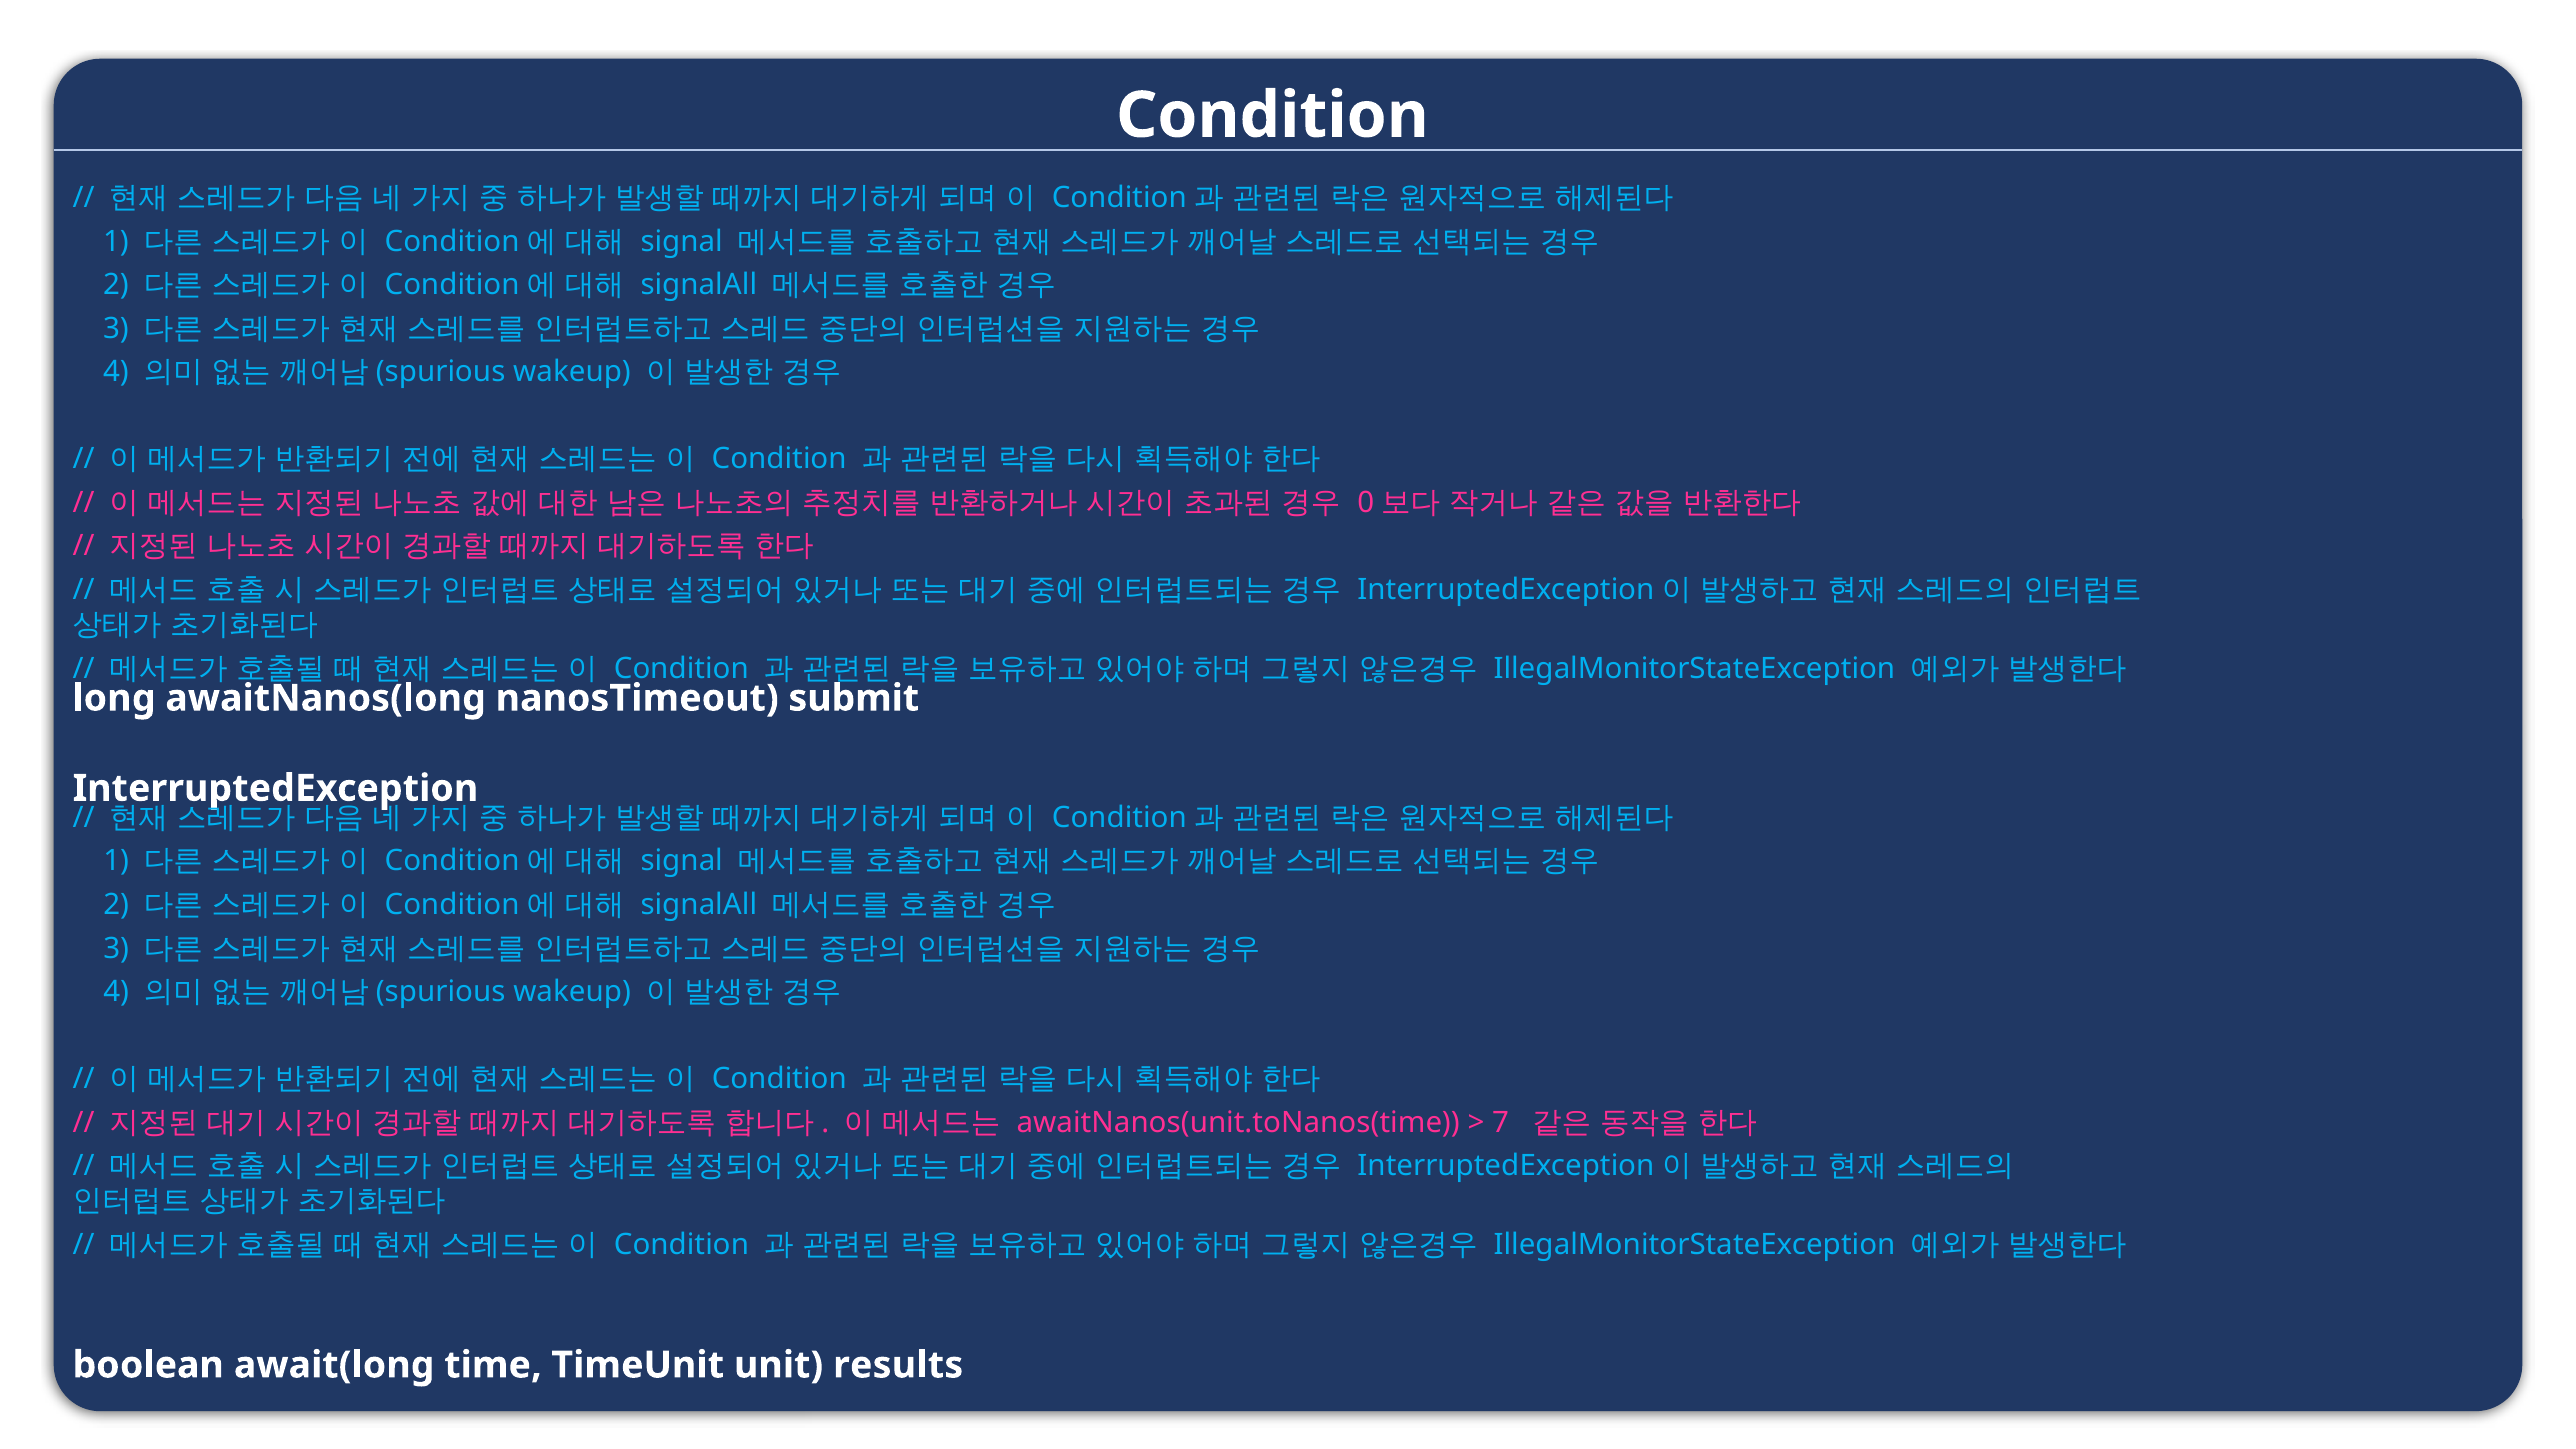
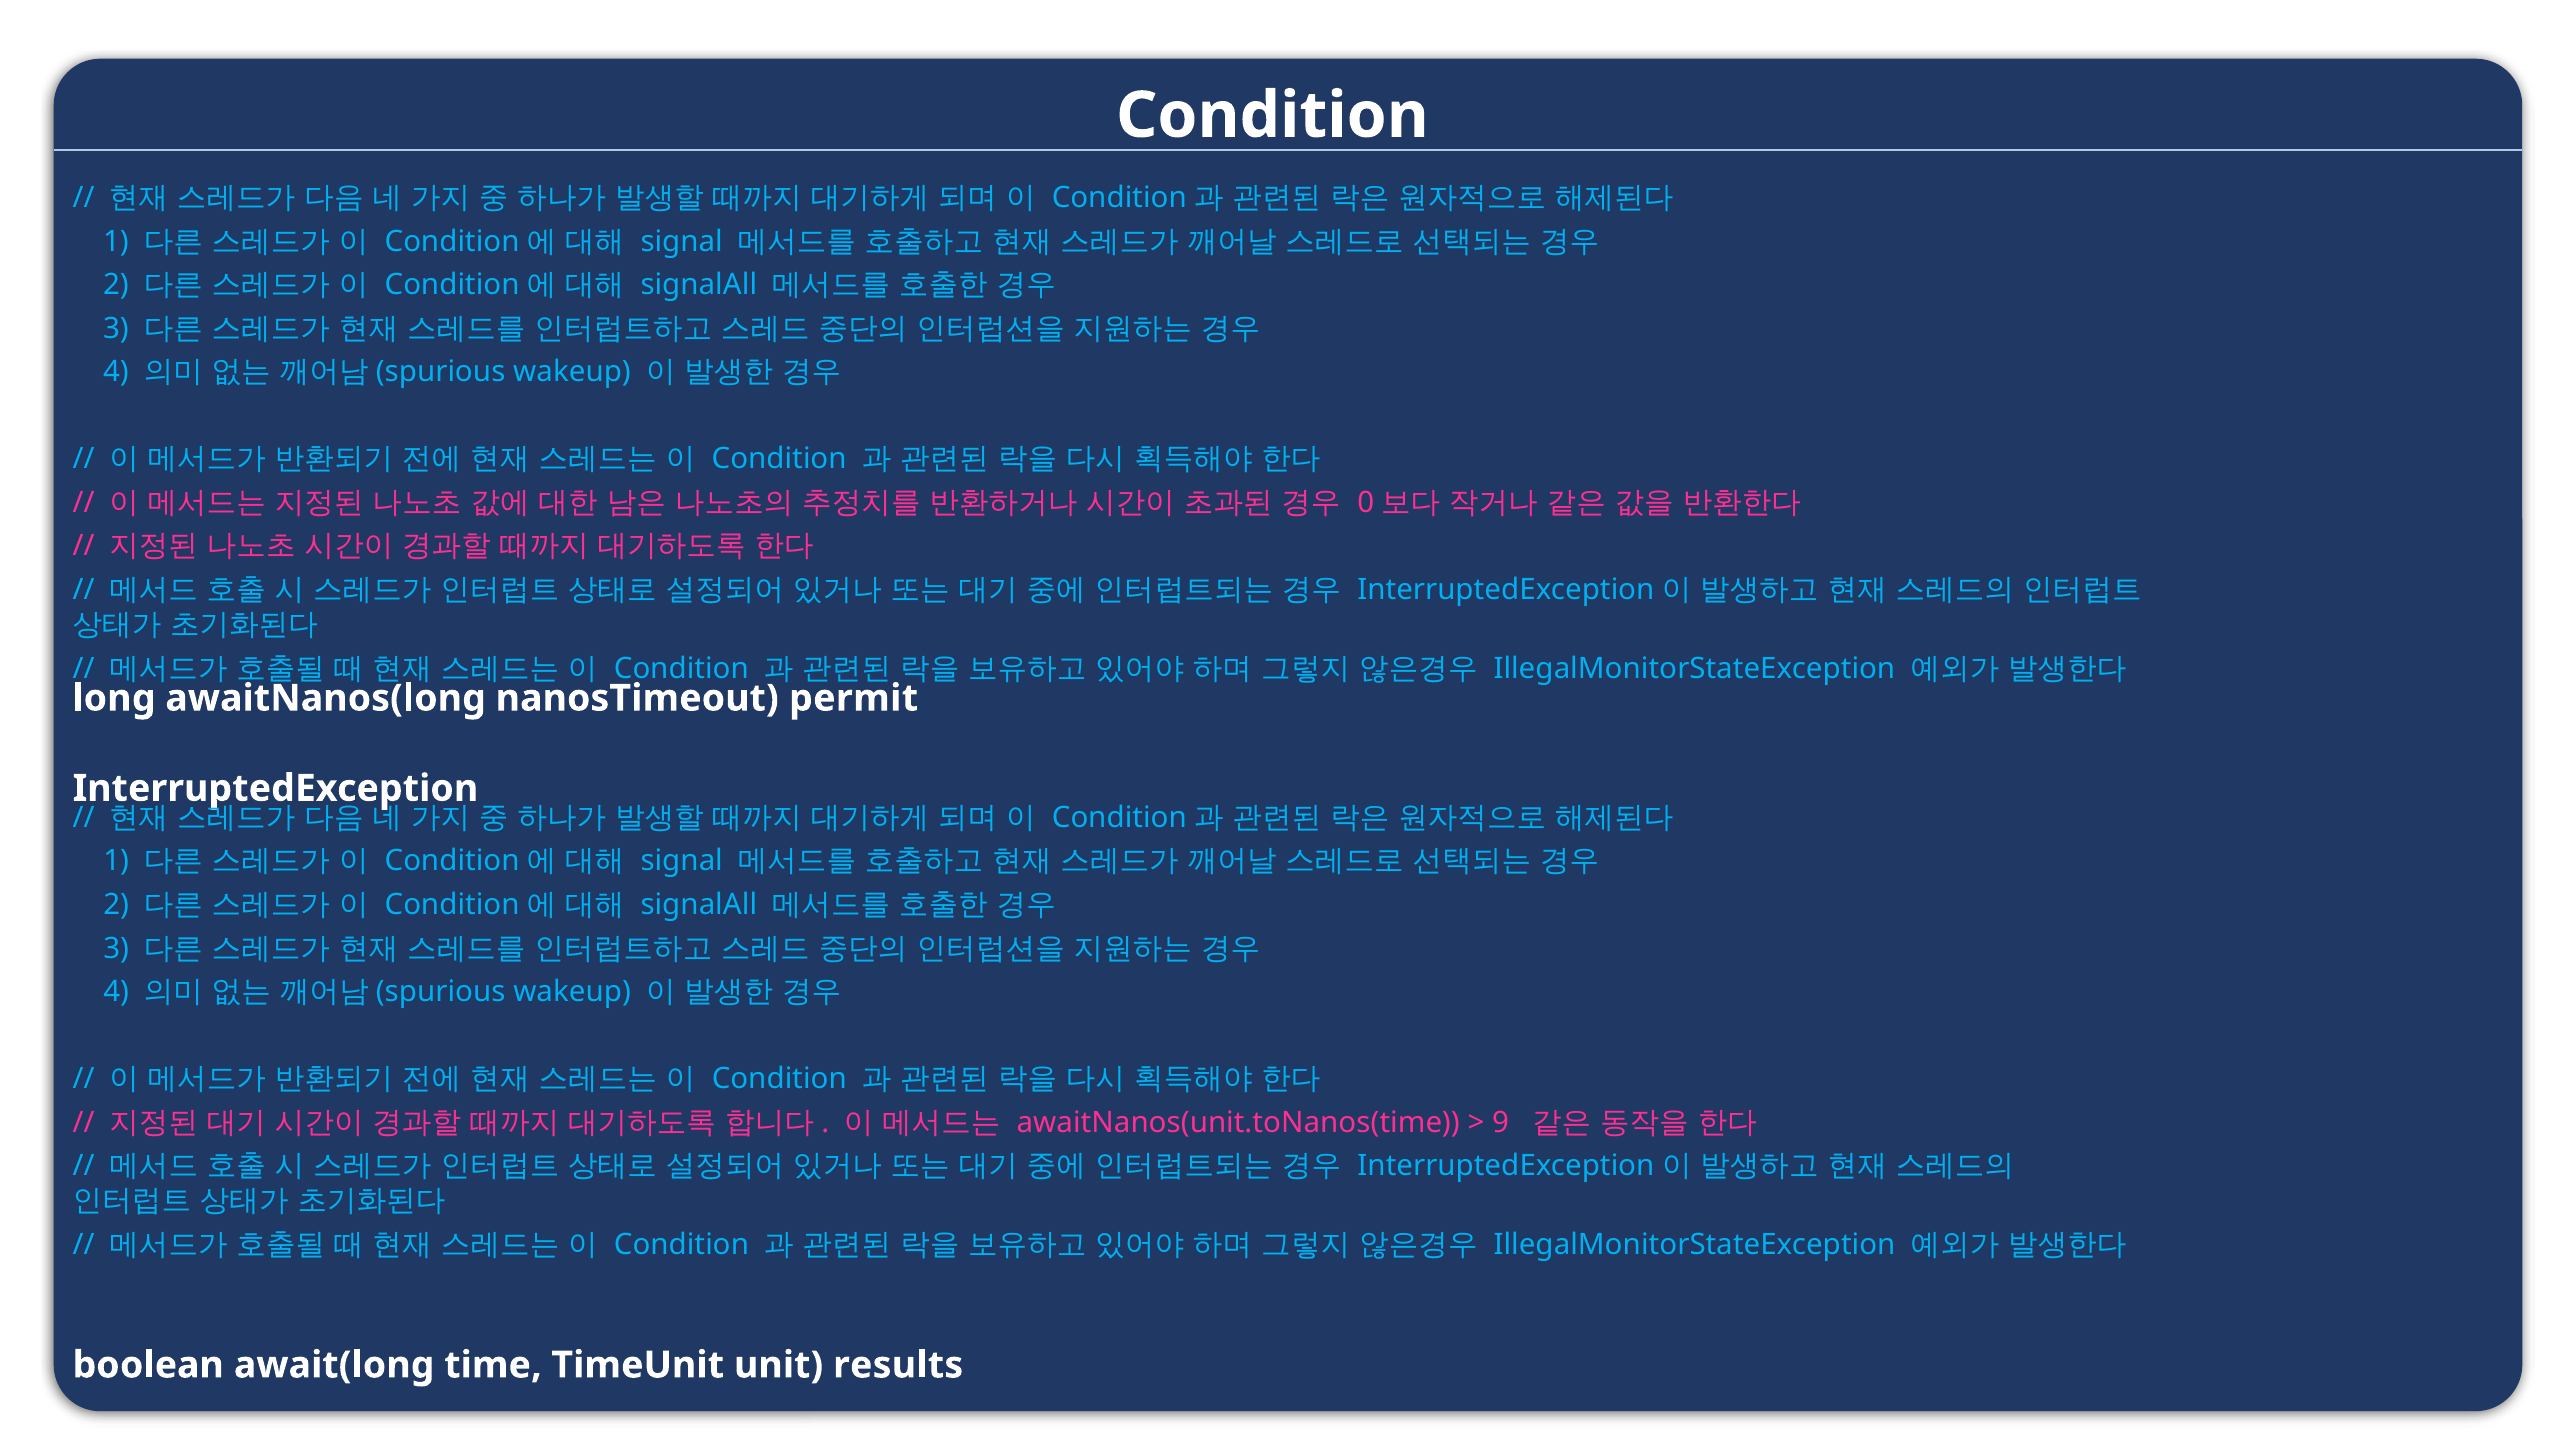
submit: submit -> permit
7: 7 -> 9
